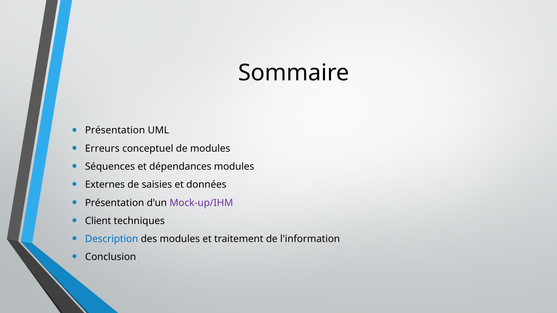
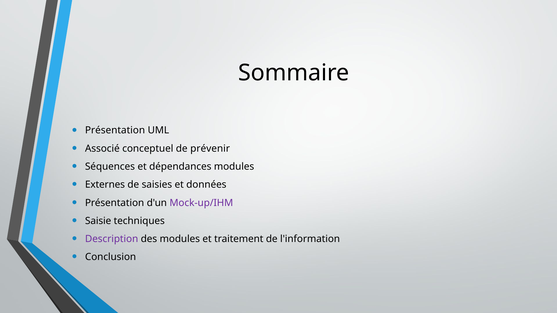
Erreurs: Erreurs -> Associé
de modules: modules -> prévenir
Client: Client -> Saisie
Description colour: blue -> purple
